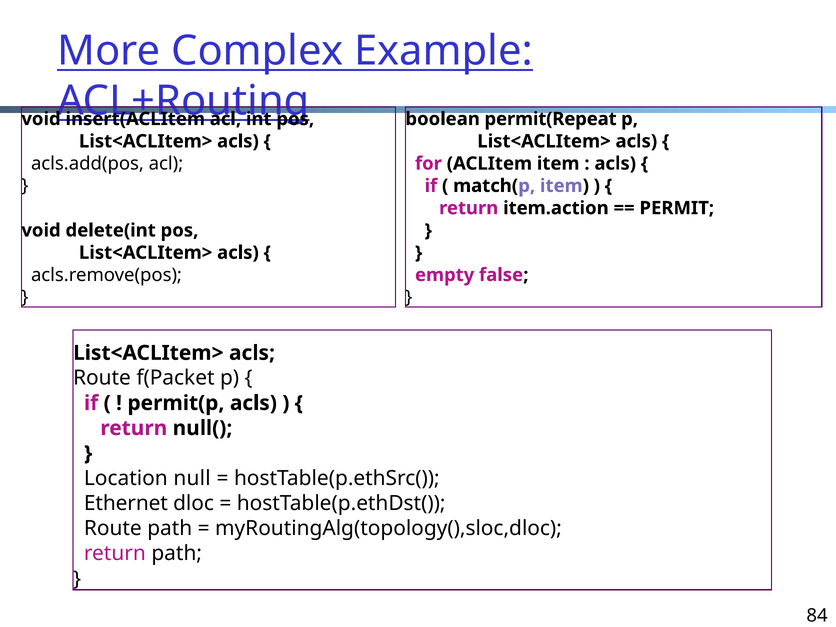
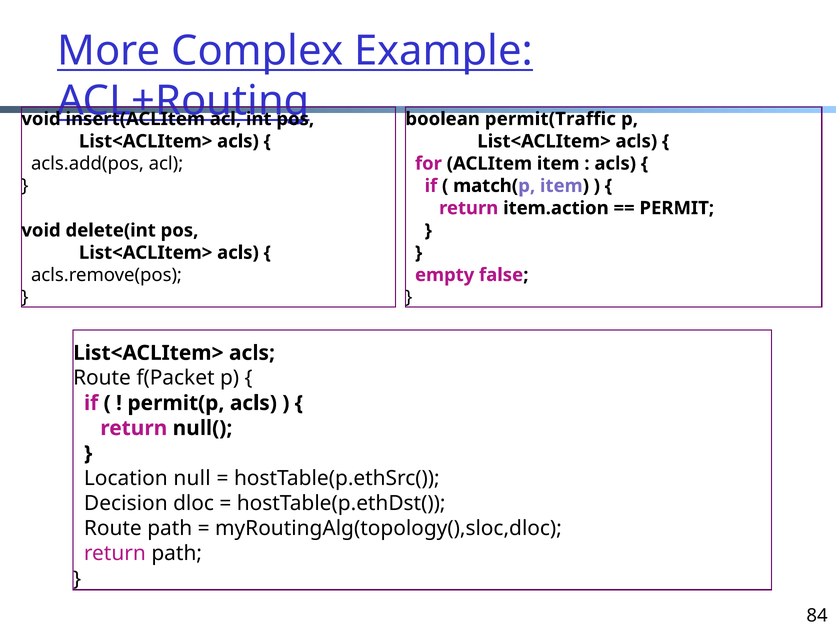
permit(Repeat: permit(Repeat -> permit(Traffic
Ethernet: Ethernet -> Decision
